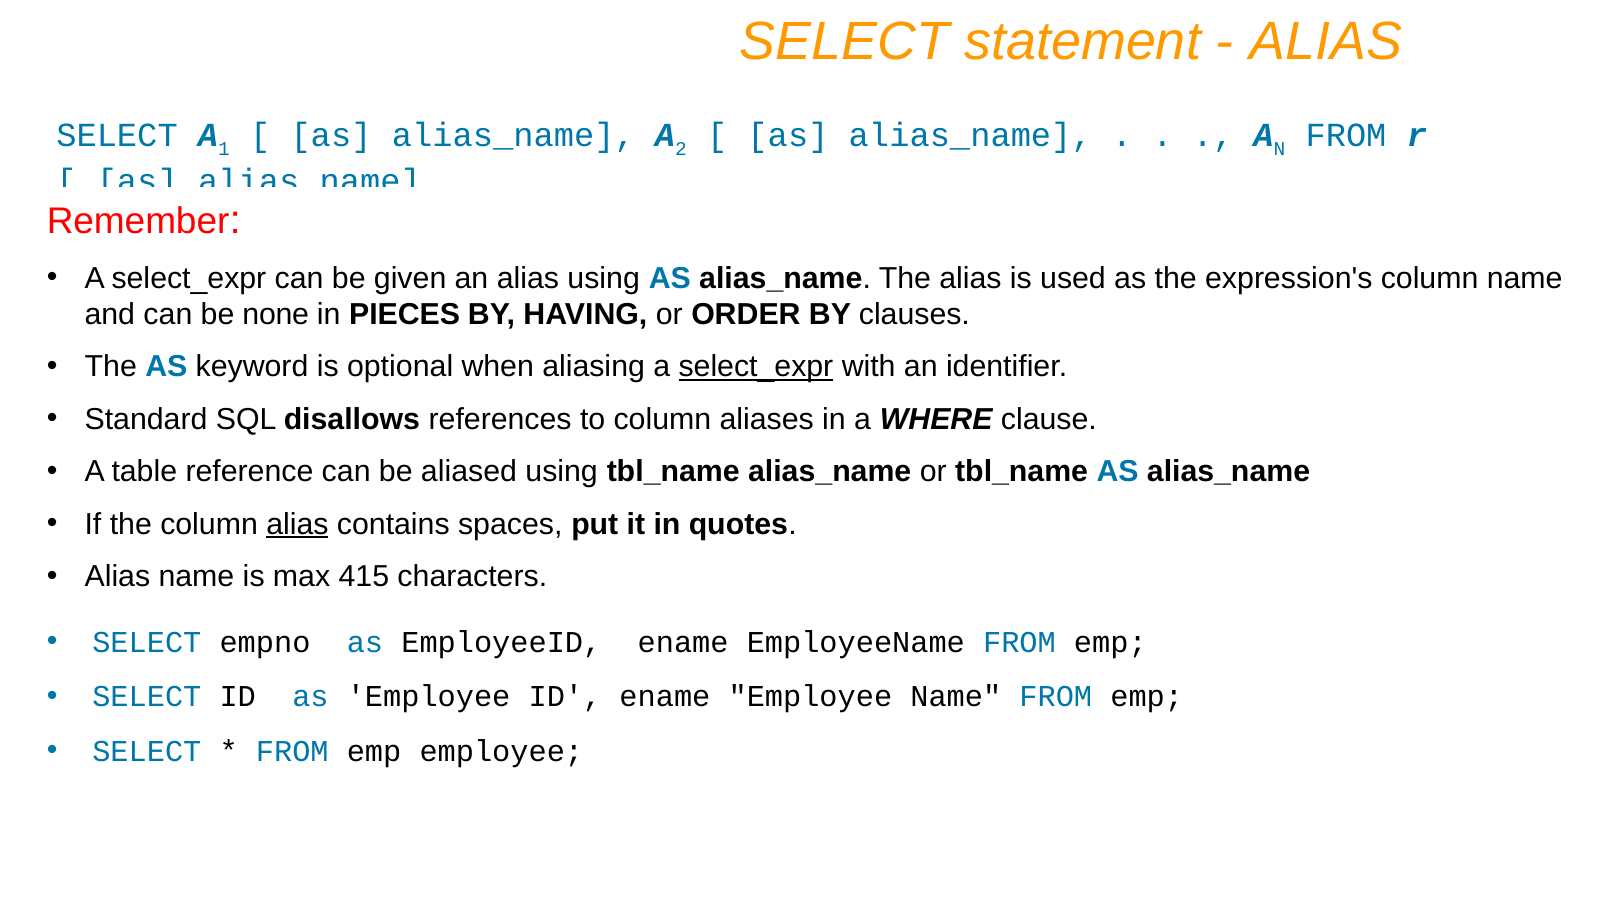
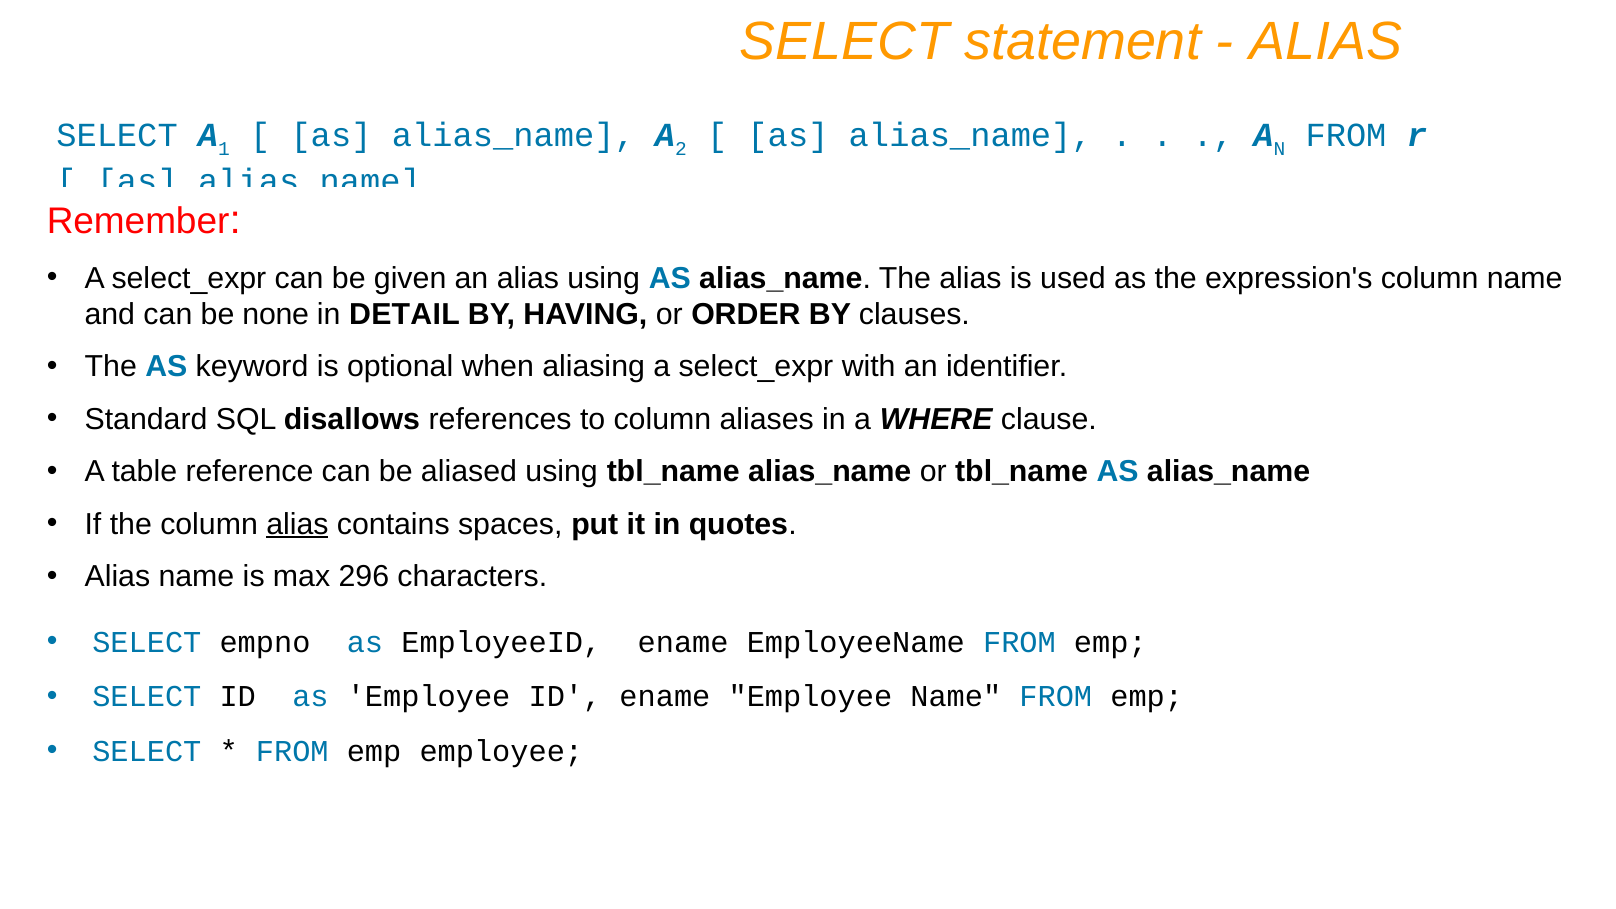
PIECES: PIECES -> DETAIL
select_expr at (756, 367) underline: present -> none
415: 415 -> 296
